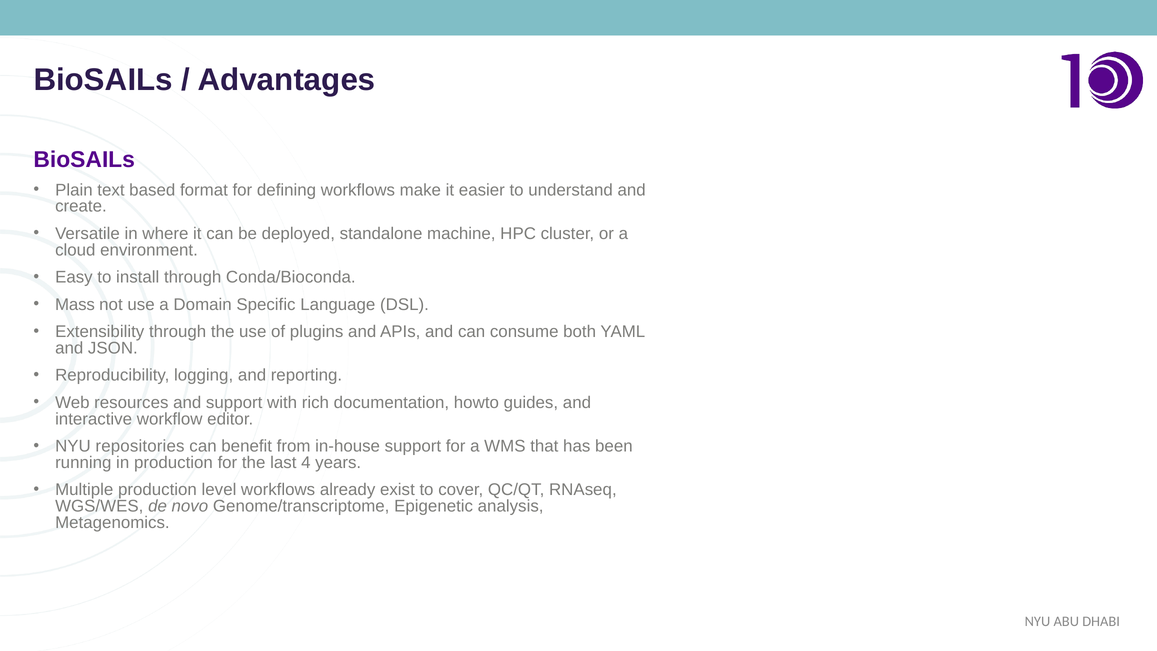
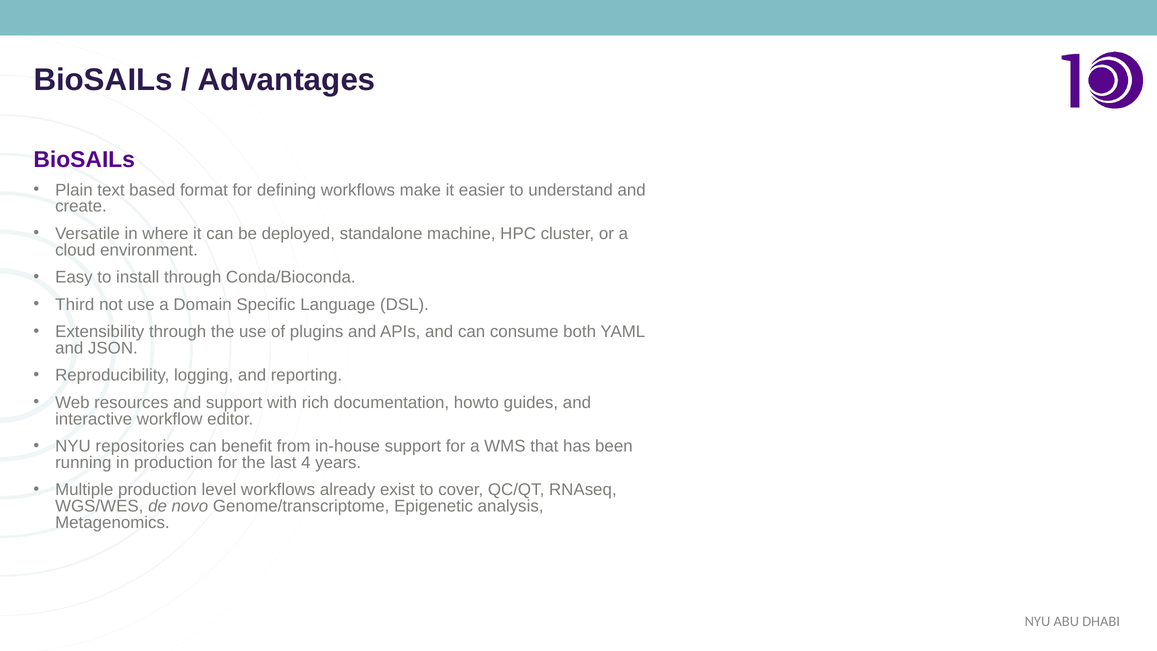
Mass: Mass -> Third
